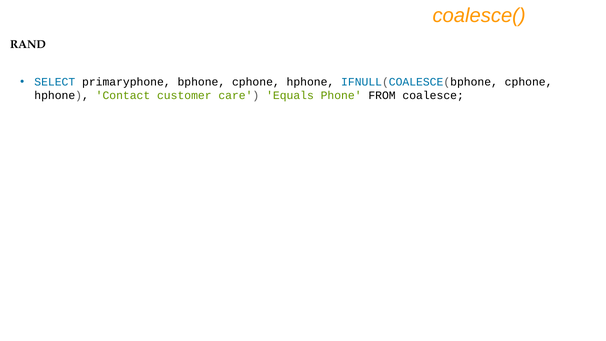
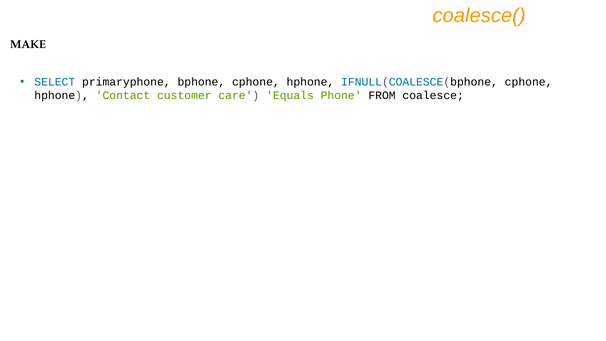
RAND: RAND -> MAKE
